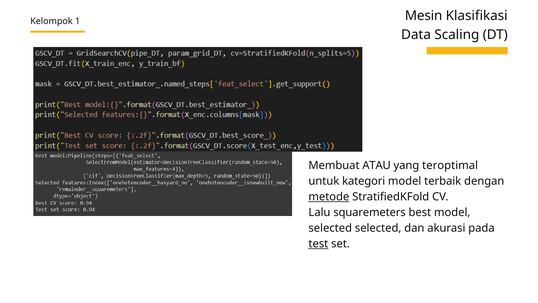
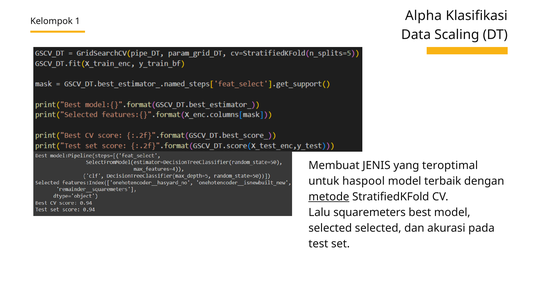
Mesin: Mesin -> Alpha
ATAU: ATAU -> JENIS
kategori: kategori -> haspool
test underline: present -> none
